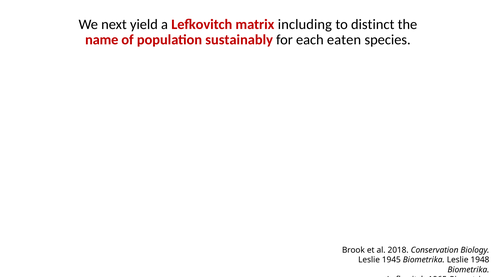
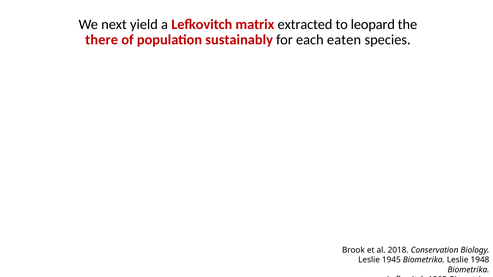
including: including -> extracted
distinct: distinct -> leopard
name: name -> there
